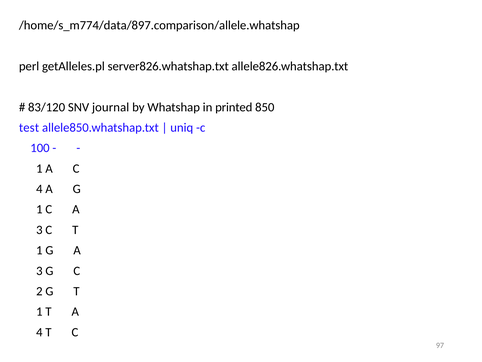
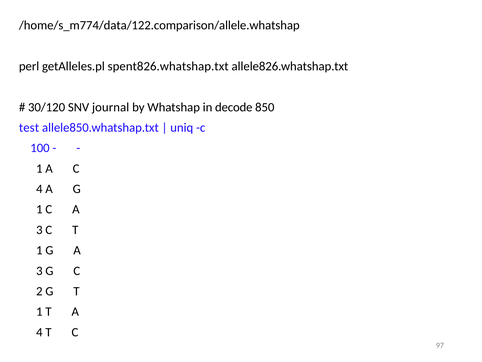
/home/s_m774/data/897.comparison/allele.whatshap: /home/s_m774/data/897.comparison/allele.whatshap -> /home/s_m774/data/122.comparison/allele.whatshap
server826.whatshap.txt: server826.whatshap.txt -> spent826.whatshap.txt
83/120: 83/120 -> 30/120
printed: printed -> decode
